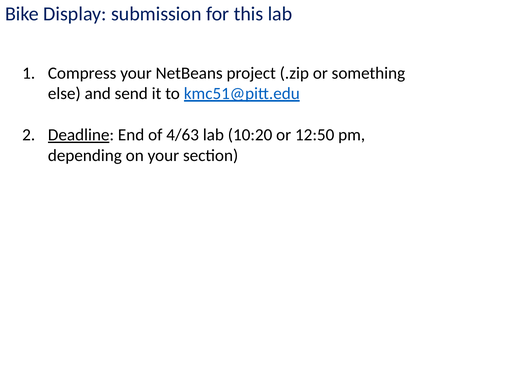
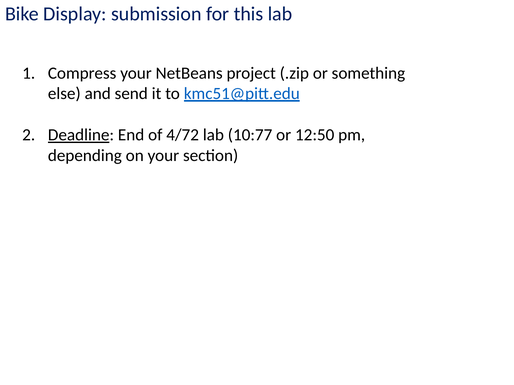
4/63: 4/63 -> 4/72
10:20: 10:20 -> 10:77
